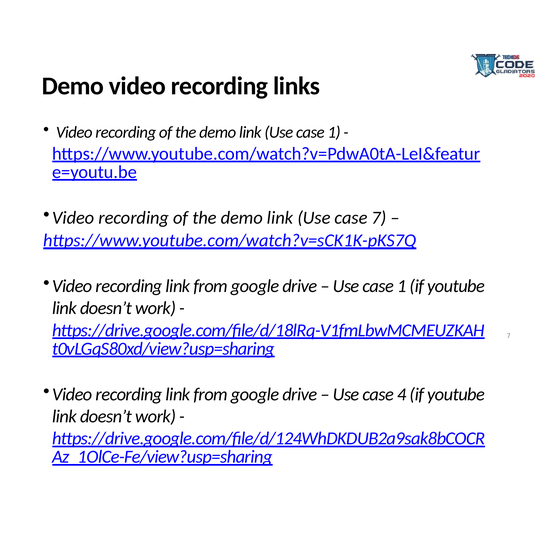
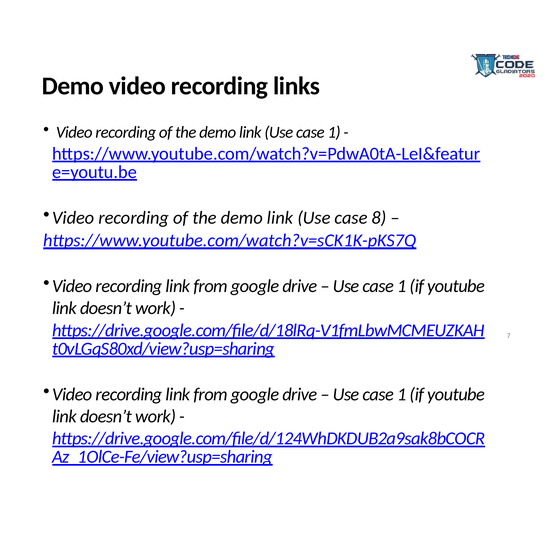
case 7: 7 -> 8
4 at (402, 394): 4 -> 1
